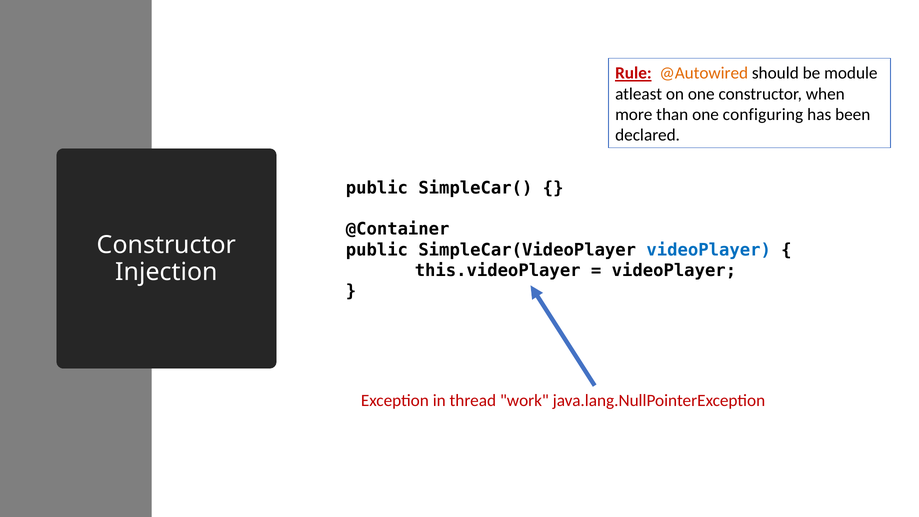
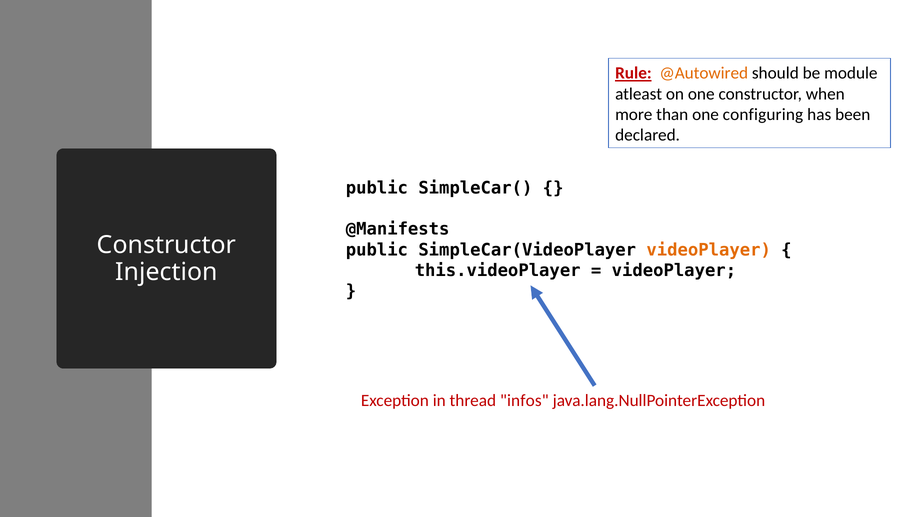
@Container: @Container -> @Manifests
videoPlayer at (709, 250) colour: blue -> orange
work: work -> infos
